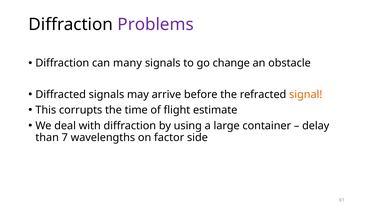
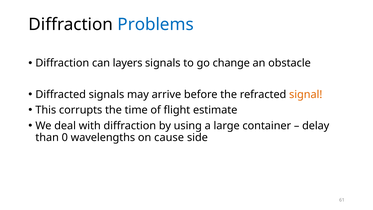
Problems colour: purple -> blue
many: many -> layers
7: 7 -> 0
factor: factor -> cause
